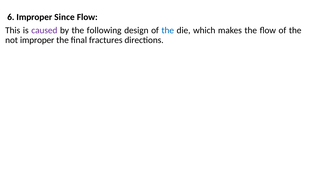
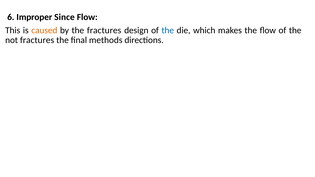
caused colour: purple -> orange
the following: following -> fractures
not improper: improper -> fractures
fractures: fractures -> methods
